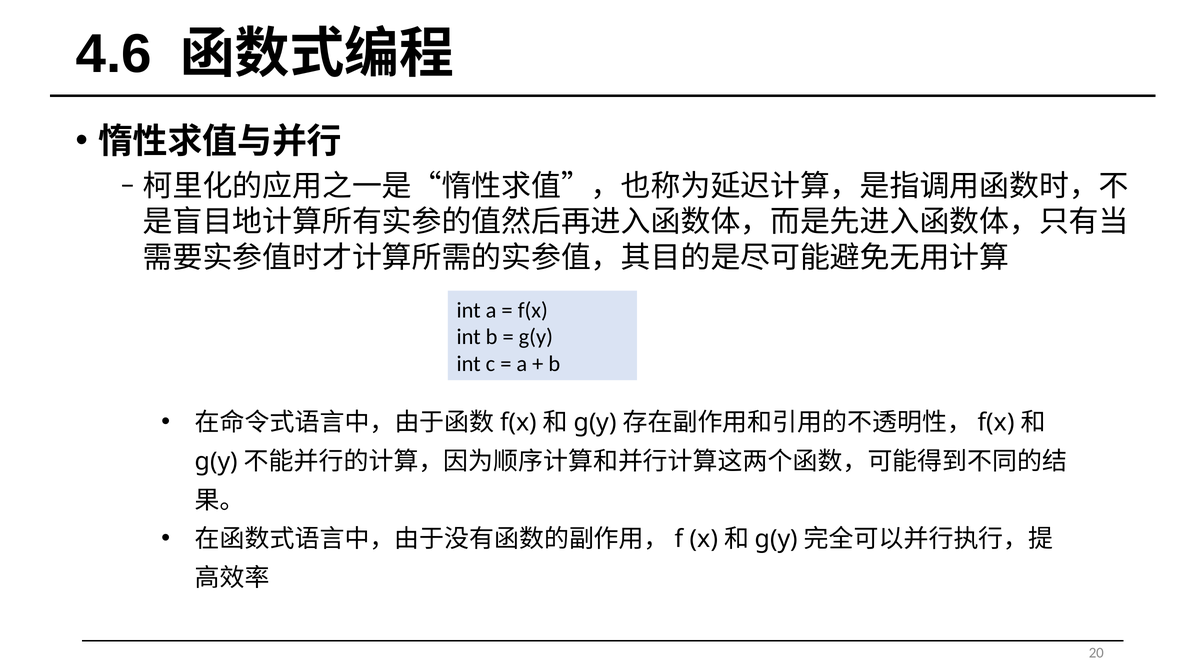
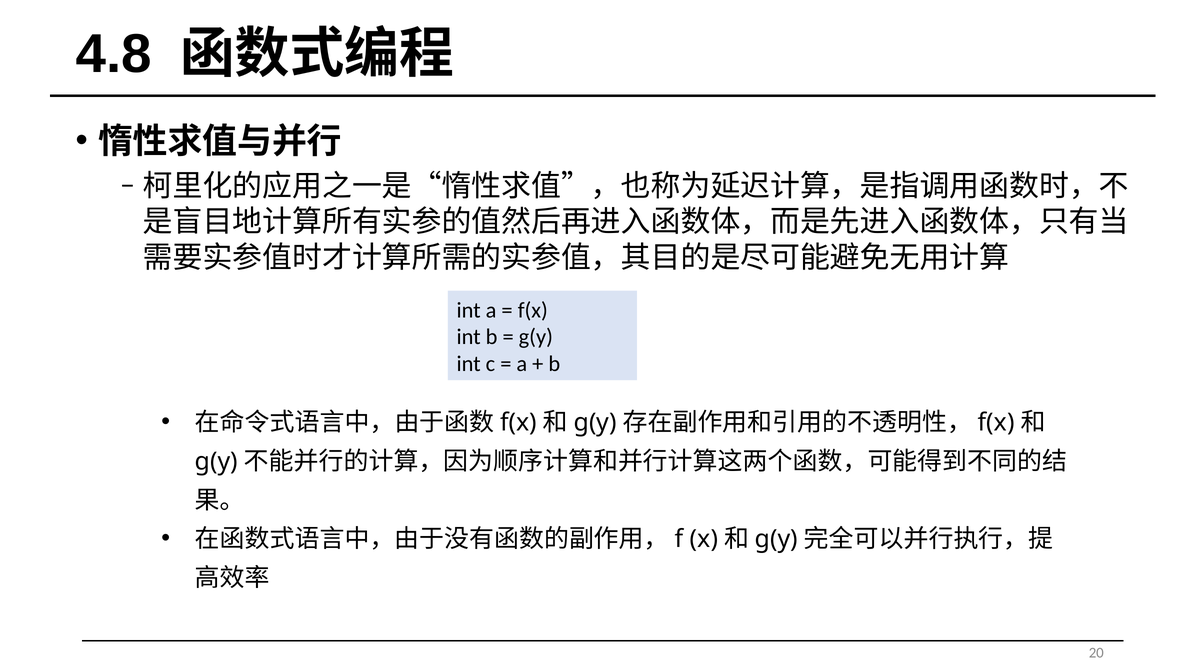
4.6: 4.6 -> 4.8
